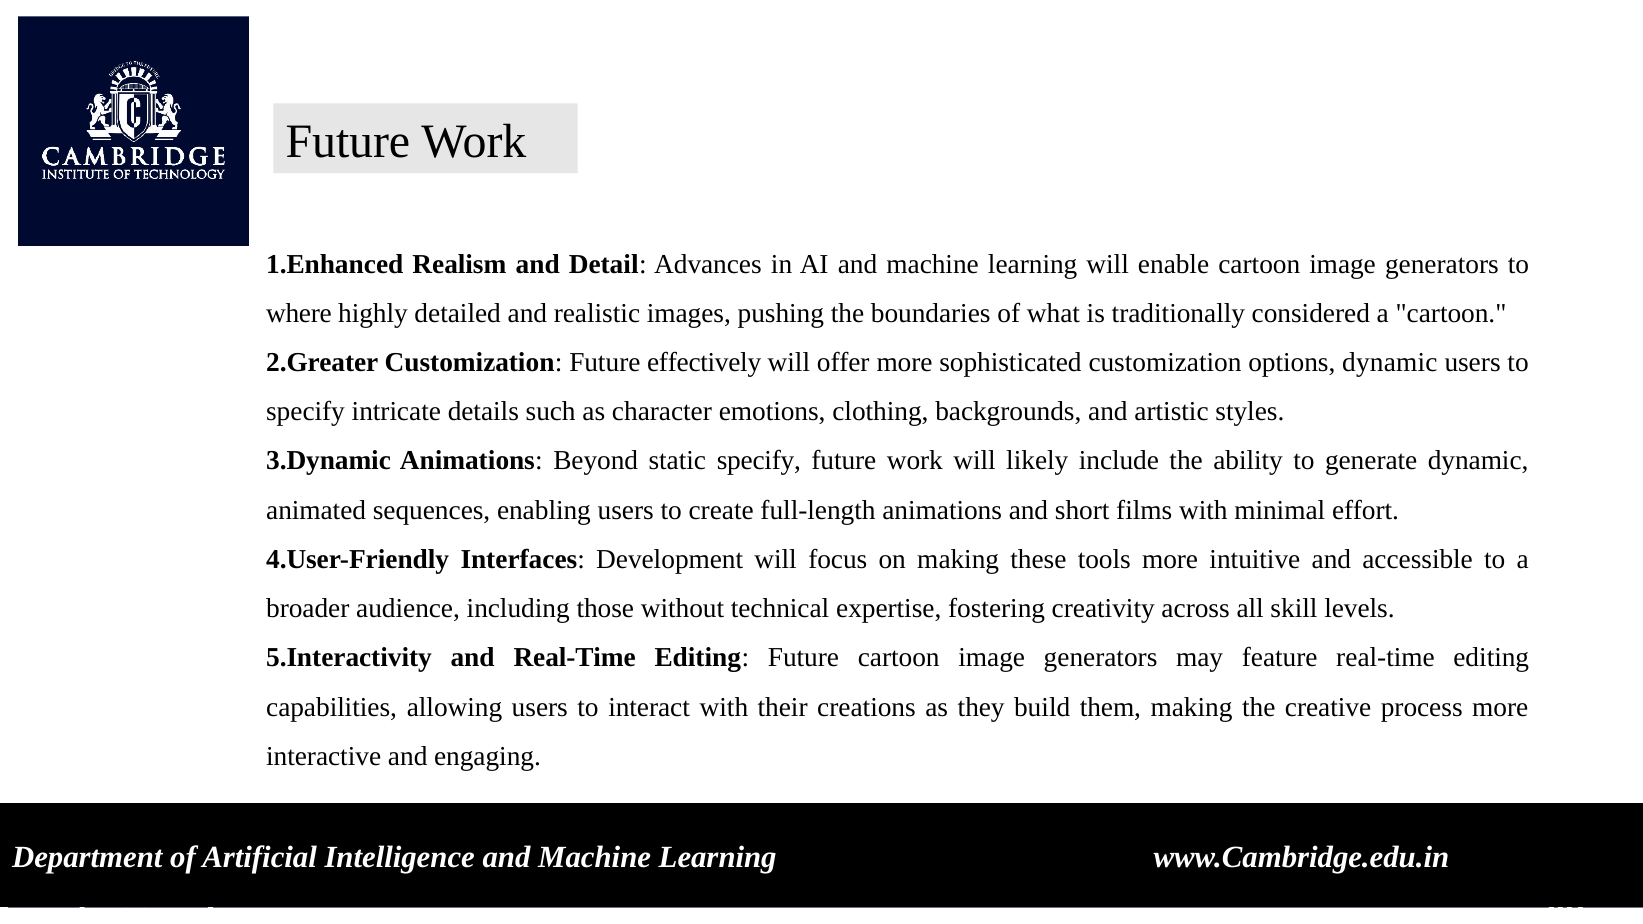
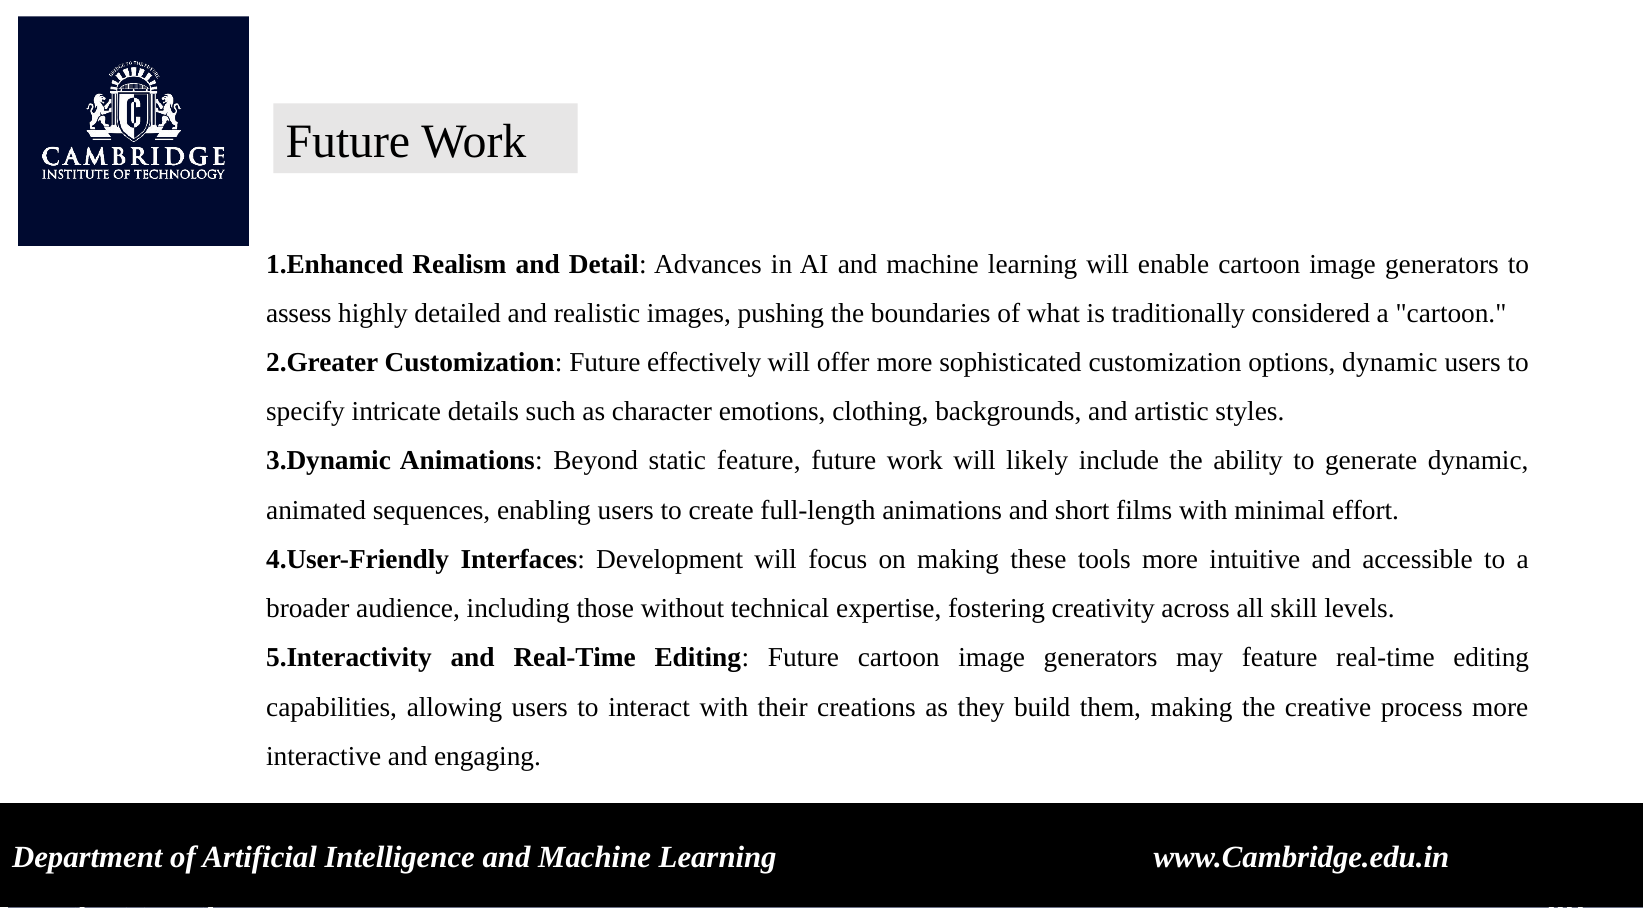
where: where -> assess
static specify: specify -> feature
